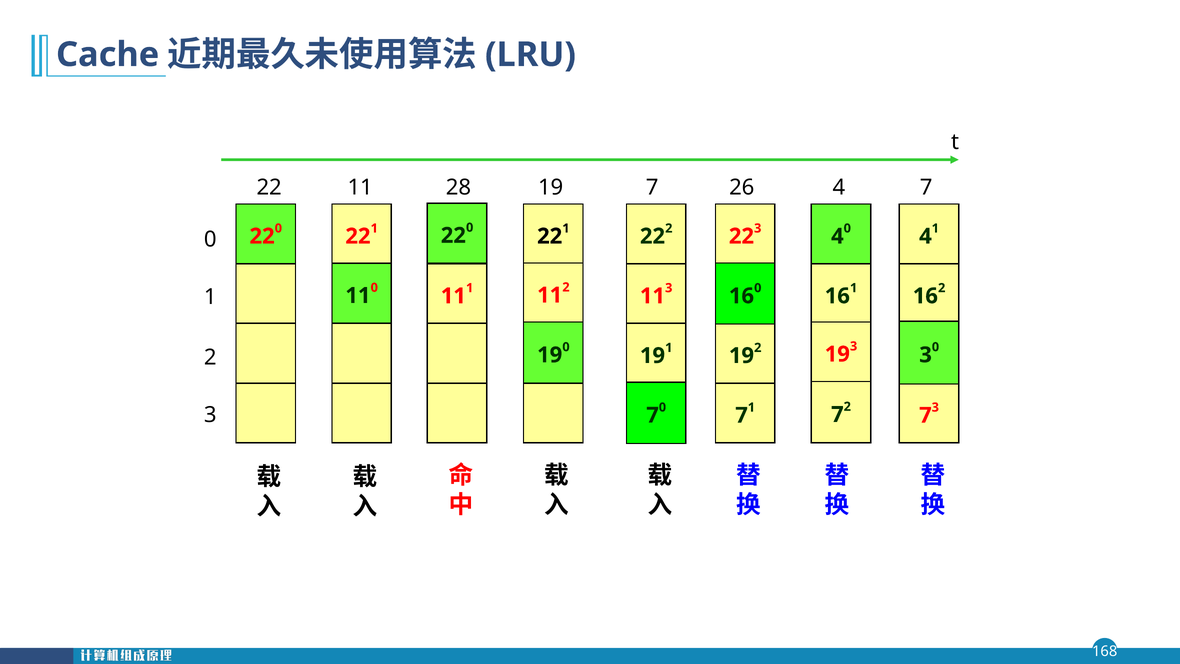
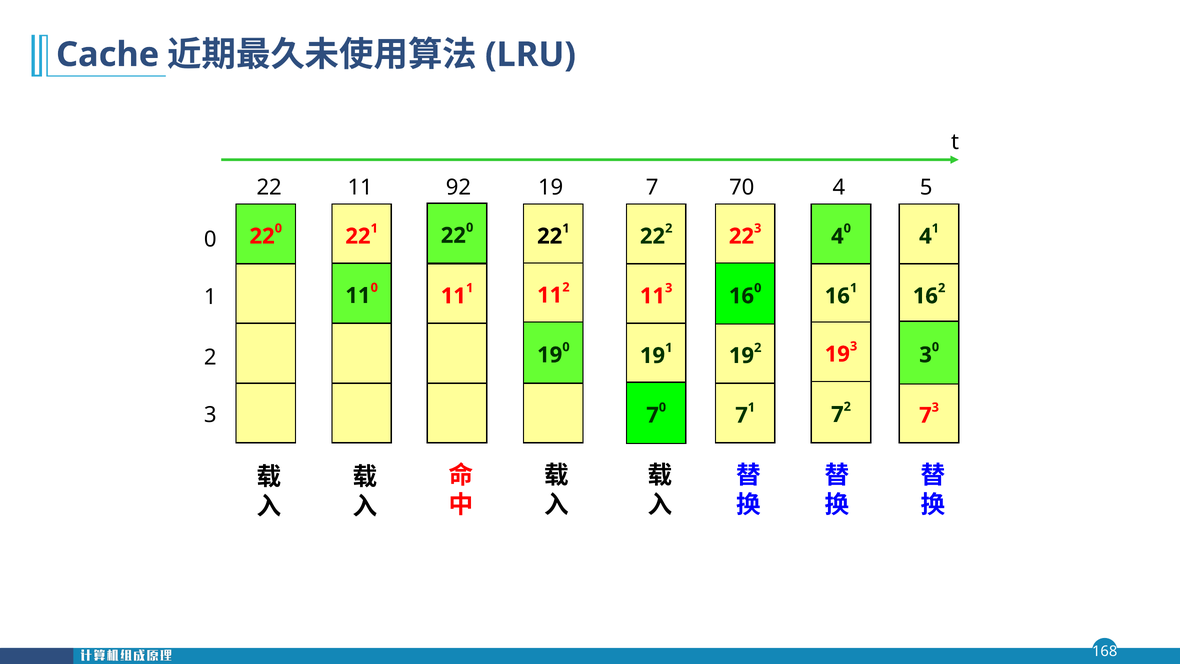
28: 28 -> 92
26: 26 -> 70
4 7: 7 -> 5
